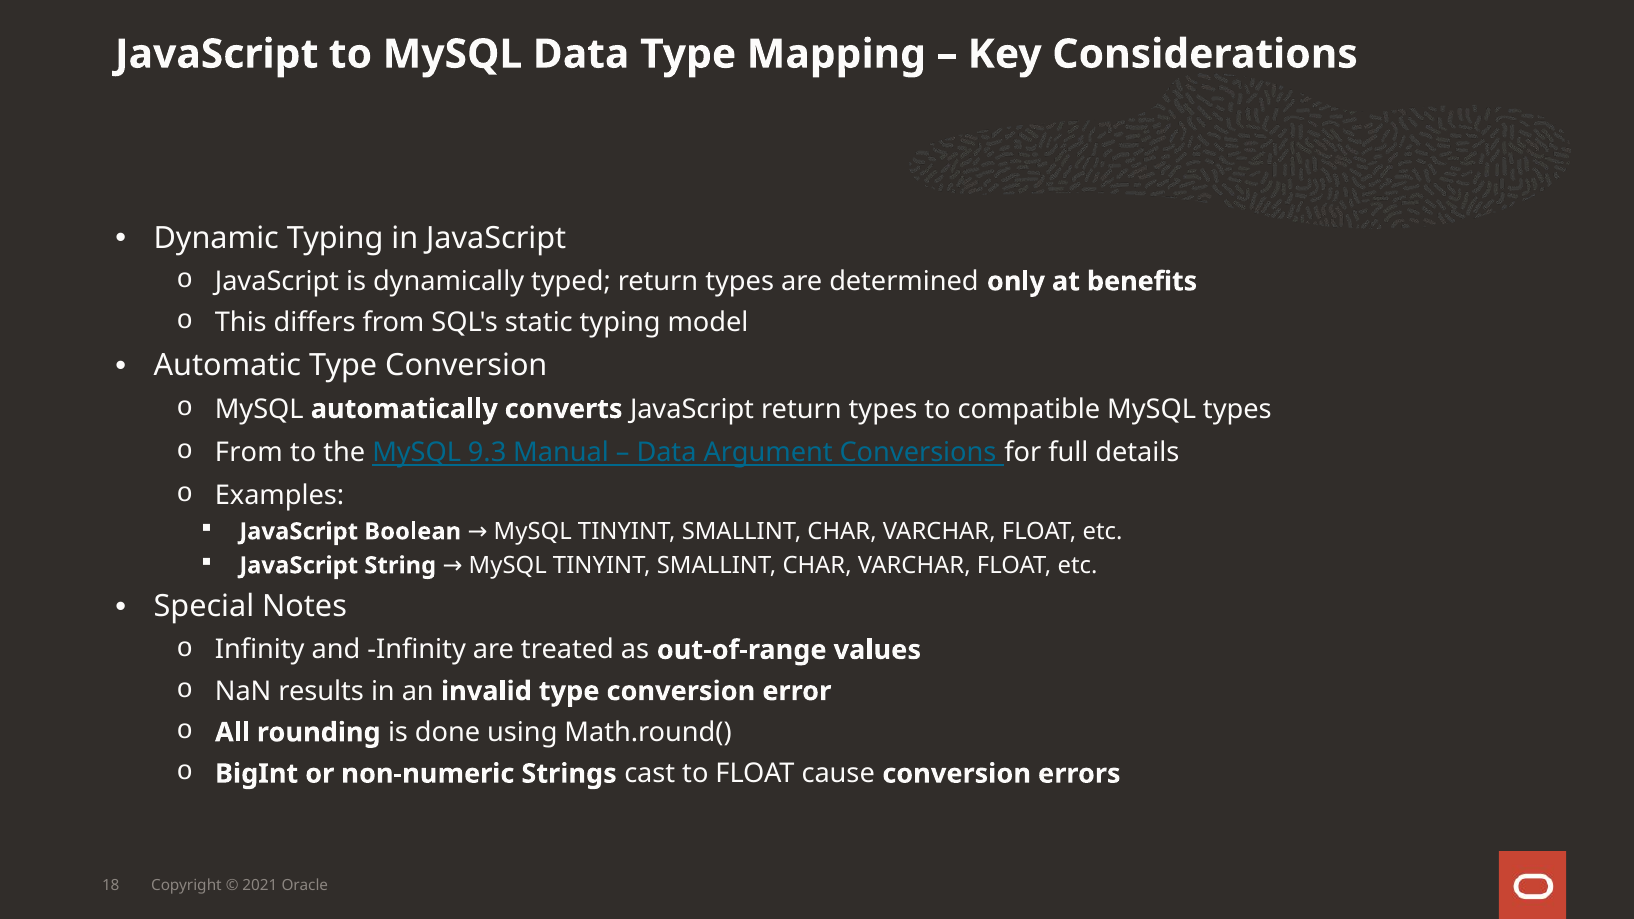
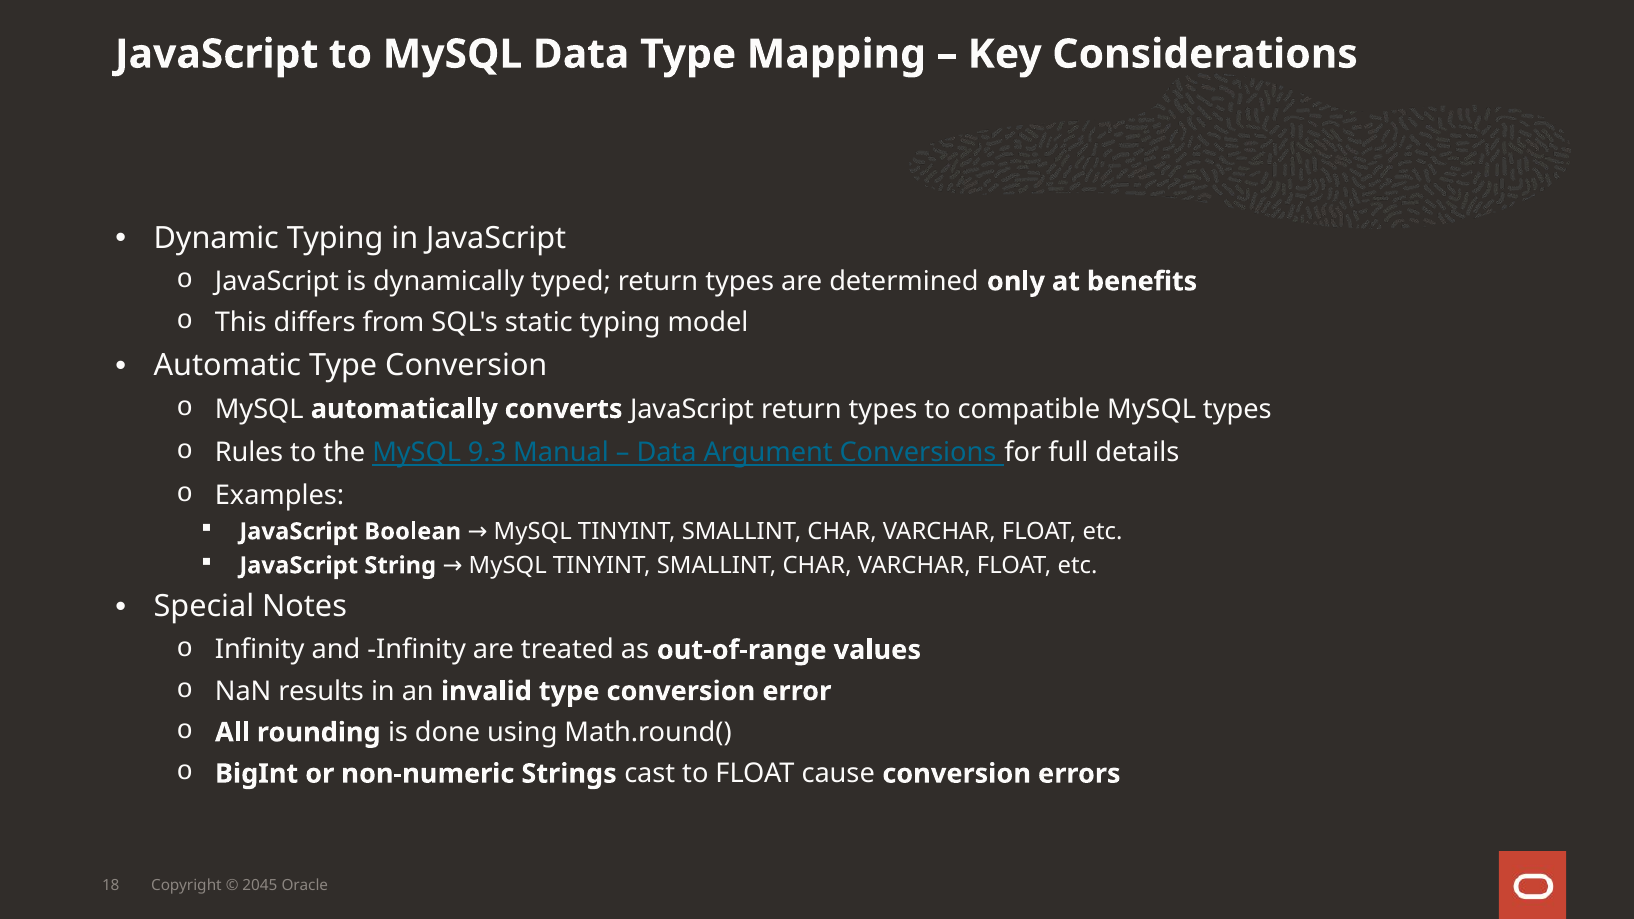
From at (249, 453): From -> Rules
2021: 2021 -> 2045
